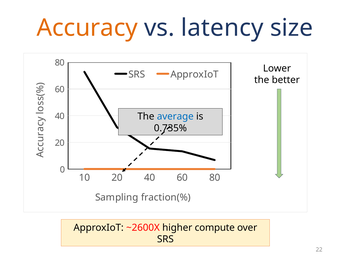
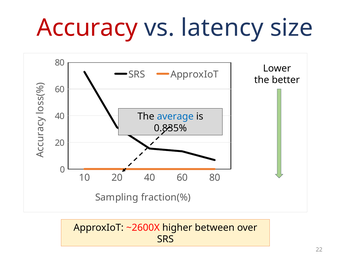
Accuracy colour: orange -> red
0.735%: 0.735% -> 0.835%
compute: compute -> between
